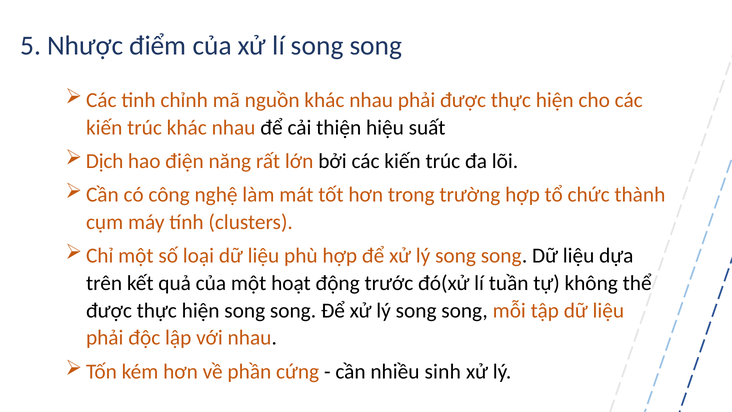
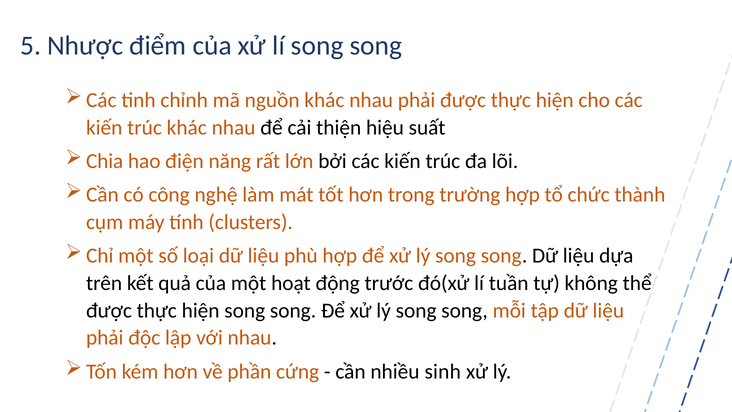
Dịch: Dịch -> Chia
